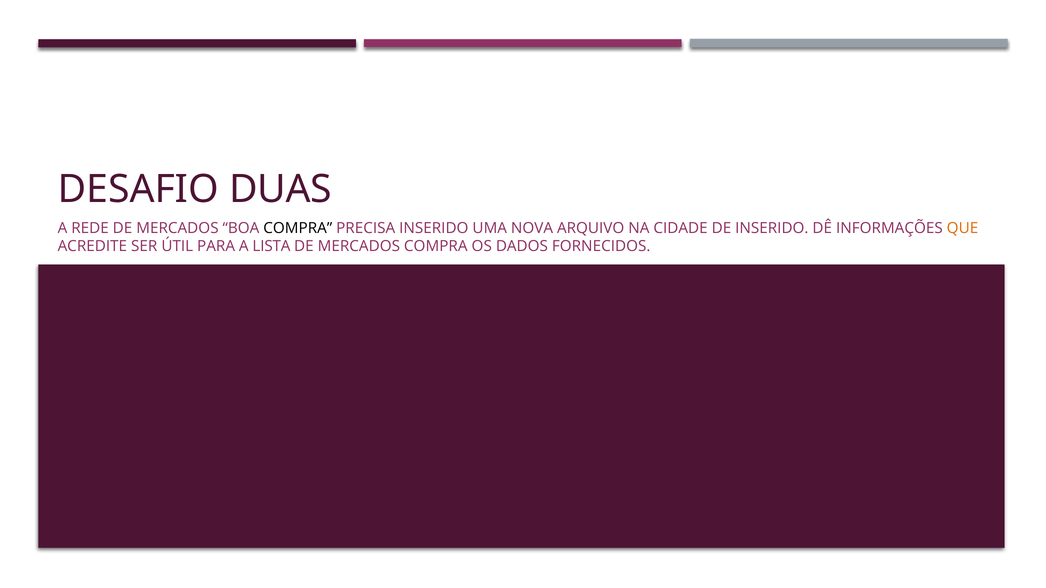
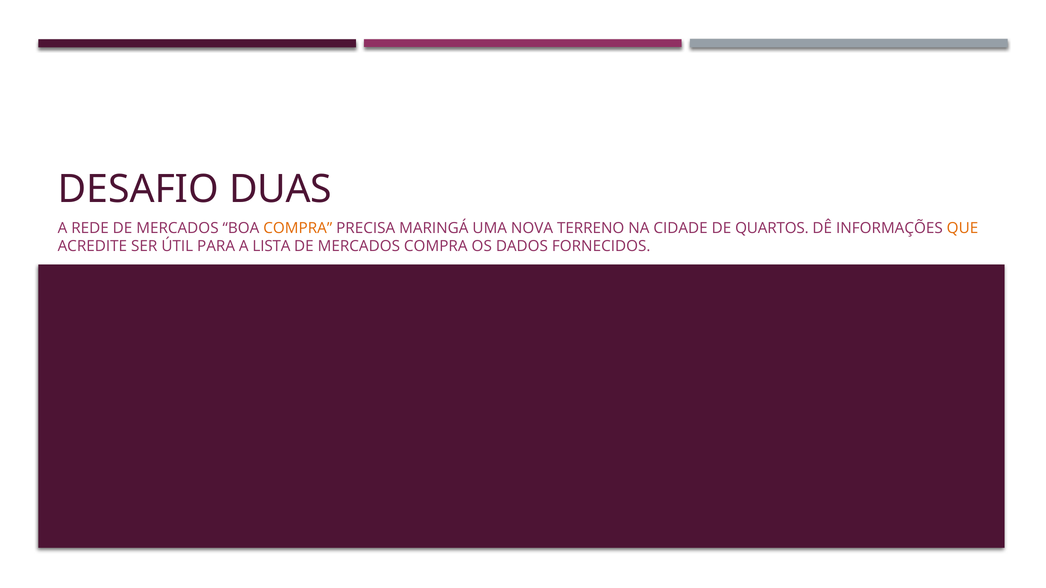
COMPRA at (298, 228) colour: black -> orange
PRECISA INSERIDO: INSERIDO -> MARINGÁ
ARQUIVO: ARQUIVO -> TERRENO
DE INSERIDO: INSERIDO -> QUARTOS
